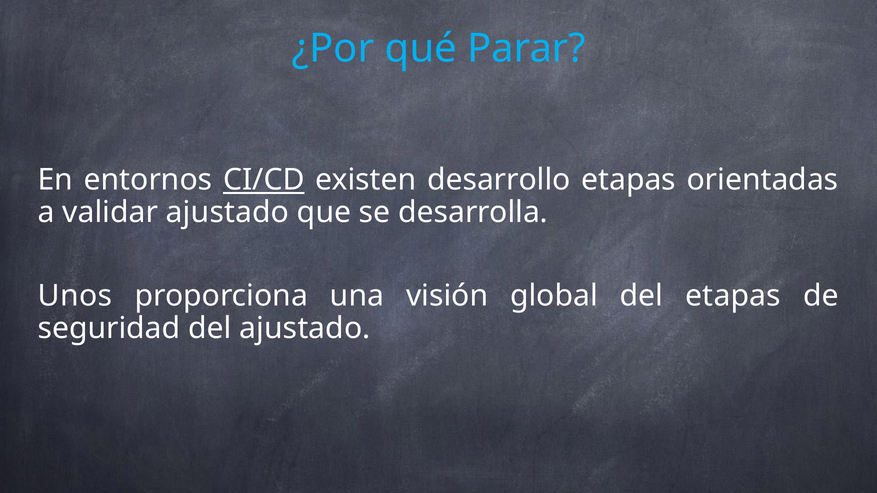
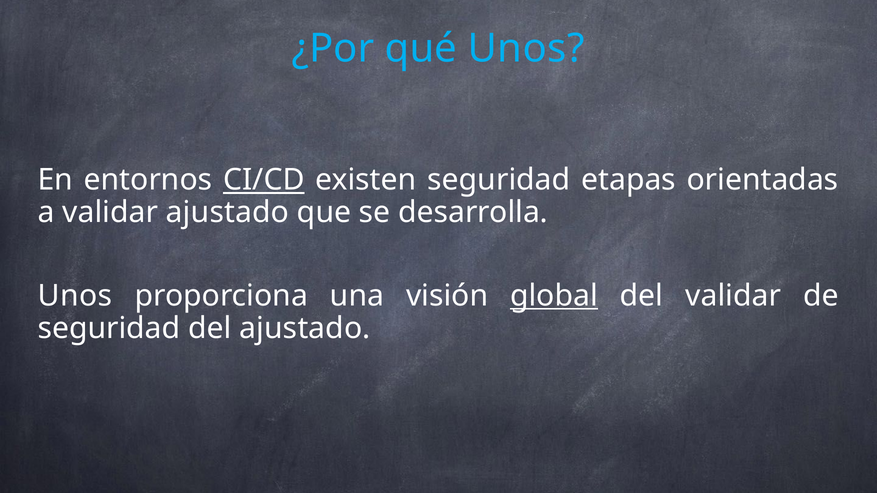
qué Parar: Parar -> Unos
existen desarrollo: desarrollo -> seguridad
global underline: none -> present
del etapas: etapas -> validar
